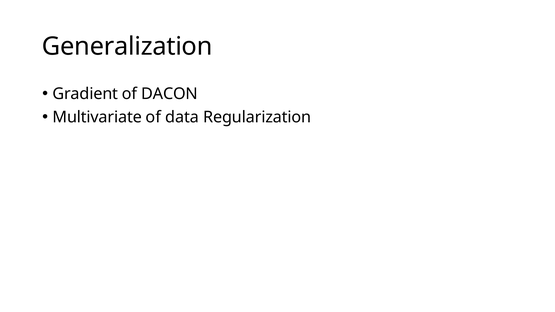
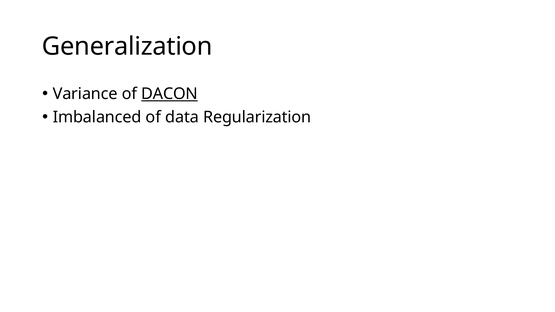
Gradient: Gradient -> Variance
DACON underline: none -> present
Multivariate: Multivariate -> Imbalanced
